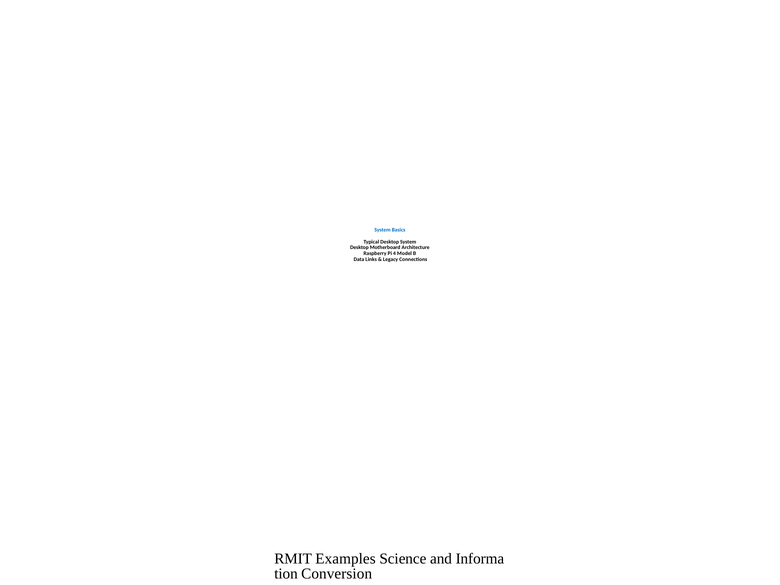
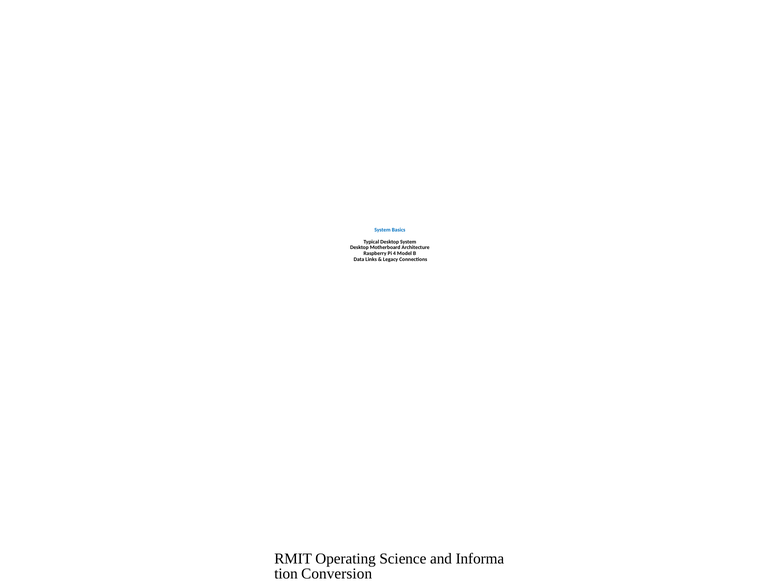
Examples: Examples -> Operating
